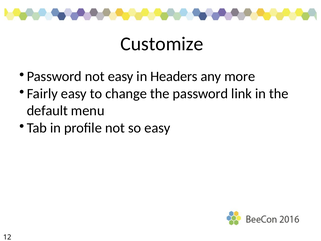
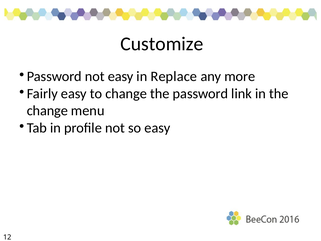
Headers: Headers -> Replace
default at (47, 111): default -> change
